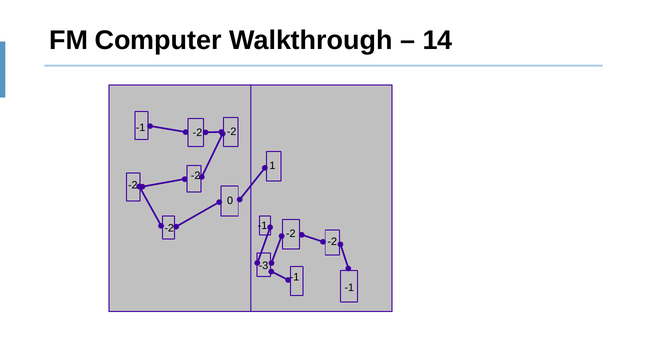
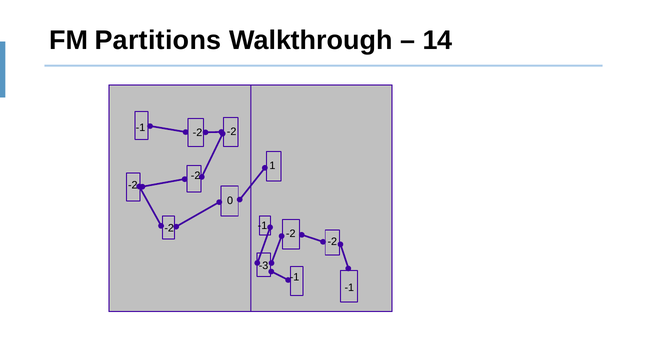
Computer: Computer -> Partitions
